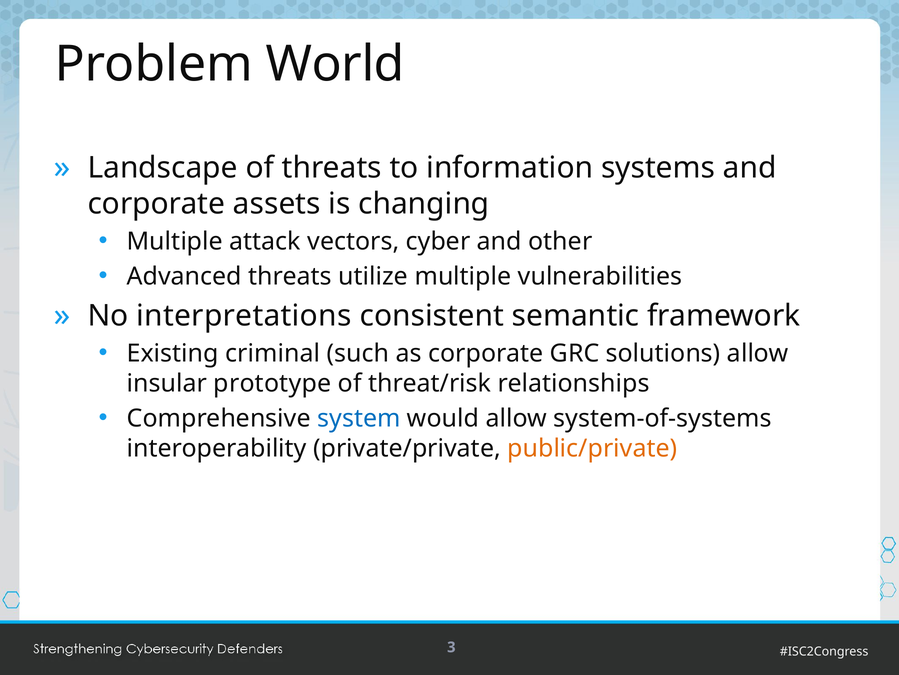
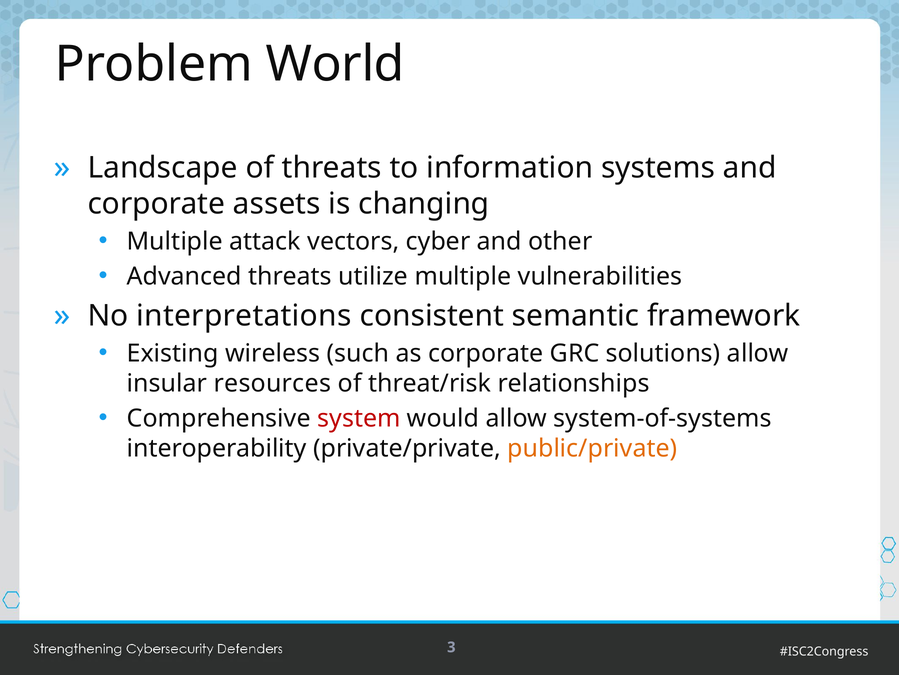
criminal: criminal -> wireless
prototype: prototype -> resources
system colour: blue -> red
